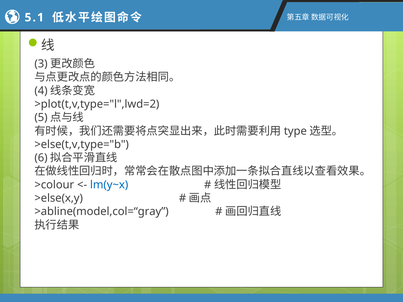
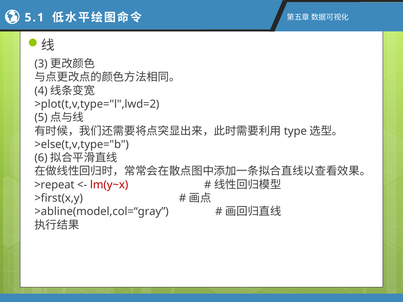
>colour: >colour -> >repeat
lm(y~x colour: blue -> red
>else(x,y: >else(x,y -> >first(x,y
